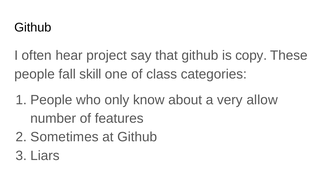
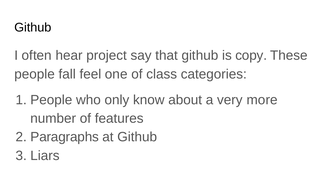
skill: skill -> feel
allow: allow -> more
Sometimes: Sometimes -> Paragraphs
